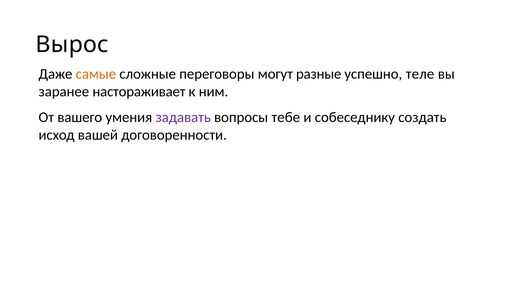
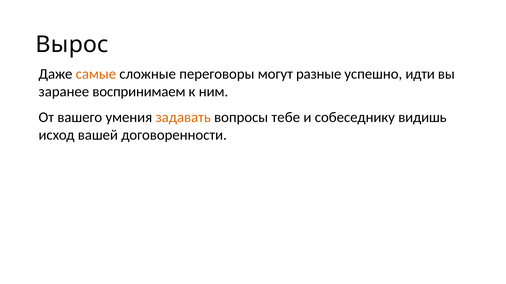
теле: теле -> идти
настораживает: настораживает -> воспринимаем
задавать colour: purple -> orange
создать: создать -> видишь
